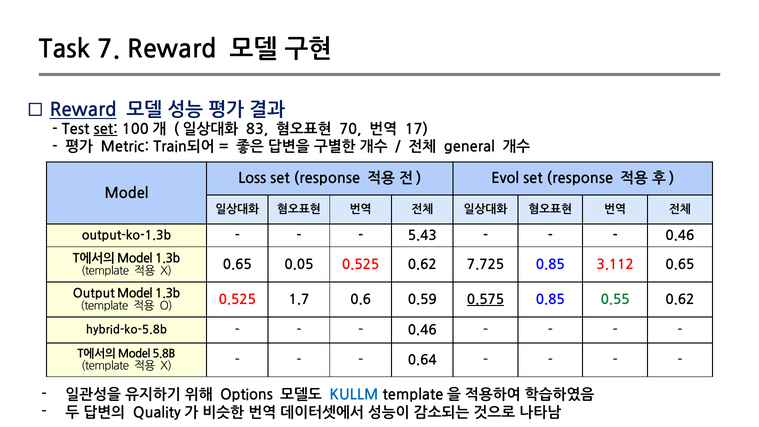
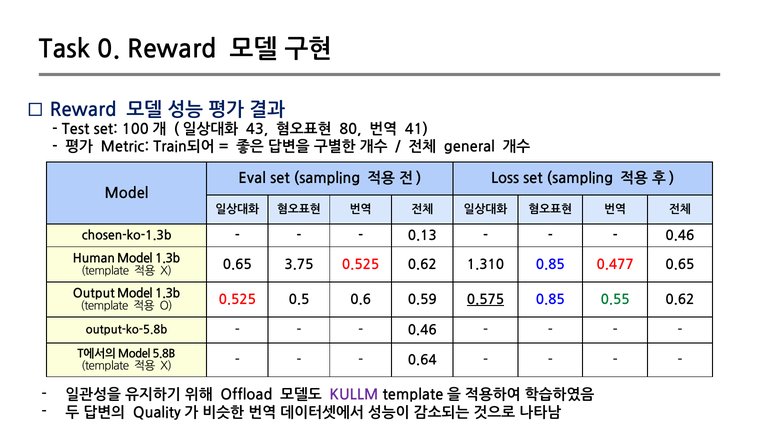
7: 7 -> 0
Reward at (83, 110) underline: present -> none
set at (106, 129) underline: present -> none
83: 83 -> 43
70: 70 -> 80
17: 17 -> 41
Loss: Loss -> Eval
response at (327, 179): response -> sampling
Evol: Evol -> Loss
response at (580, 179): response -> sampling
output-ko-1.3b: output-ko-1.3b -> chosen-ko-1.3b
5.43: 5.43 -> 0.13
T에서의 at (94, 259): T에서의 -> Human
0.05: 0.05 -> 3.75
7.725: 7.725 -> 1.310
3.112: 3.112 -> 0.477
1.7: 1.7 -> 0.5
hybrid-ko-5.8b: hybrid-ko-5.8b -> output-ko-5.8b
Options: Options -> Offload
KULLM colour: blue -> purple
